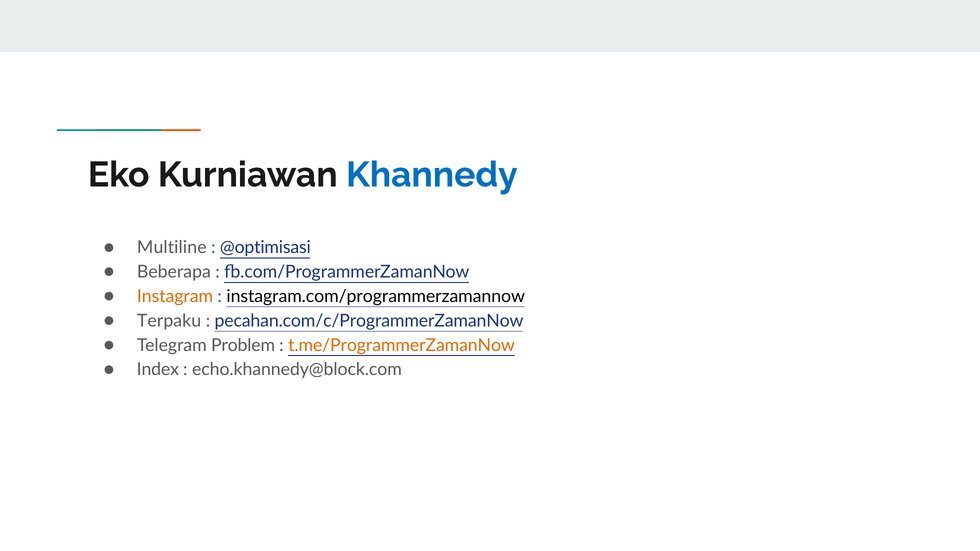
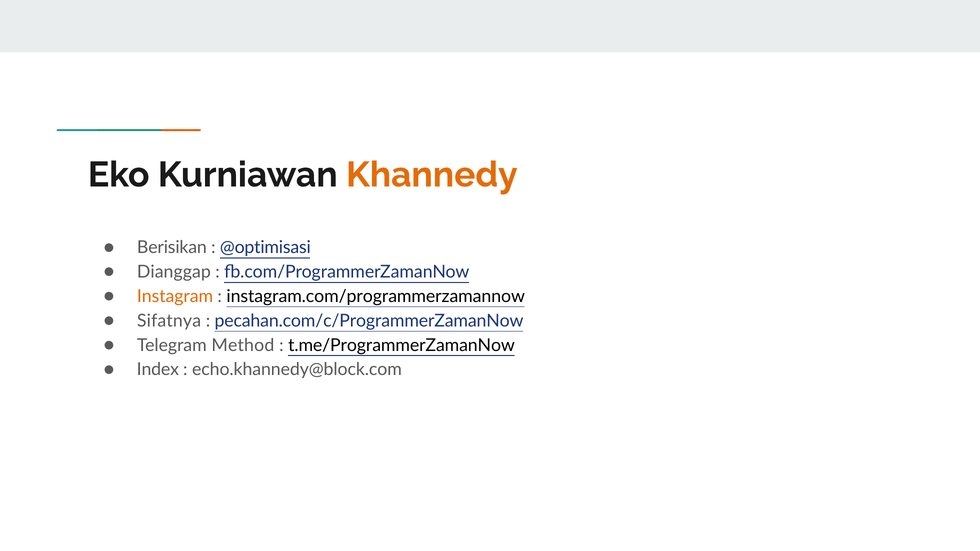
Khannedy colour: blue -> orange
Multiline: Multiline -> Berisikan
Beberapa: Beberapa -> Dianggap
Terpaku: Terpaku -> Sifatnya
Problem: Problem -> Method
t.me/ProgrammerZamanNow colour: orange -> black
